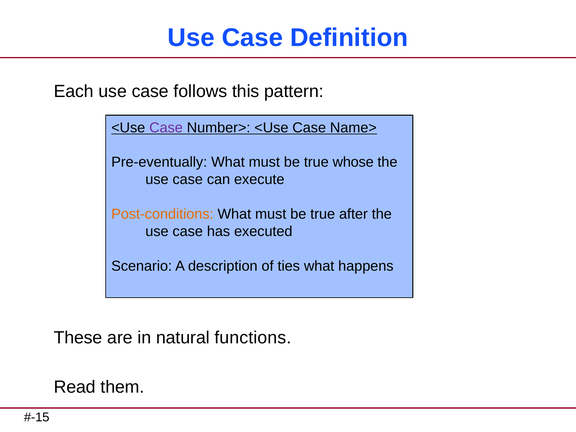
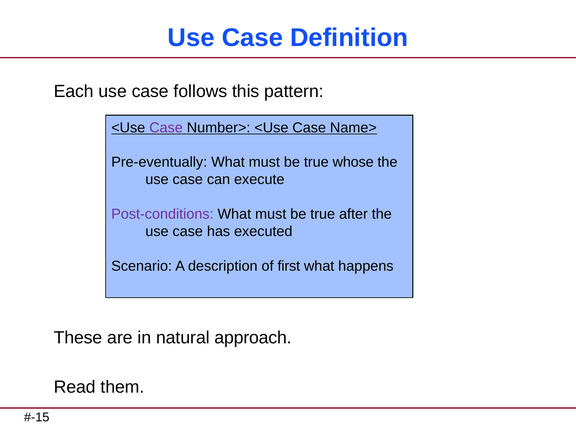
Post-conditions colour: orange -> purple
ties: ties -> first
functions: functions -> approach
